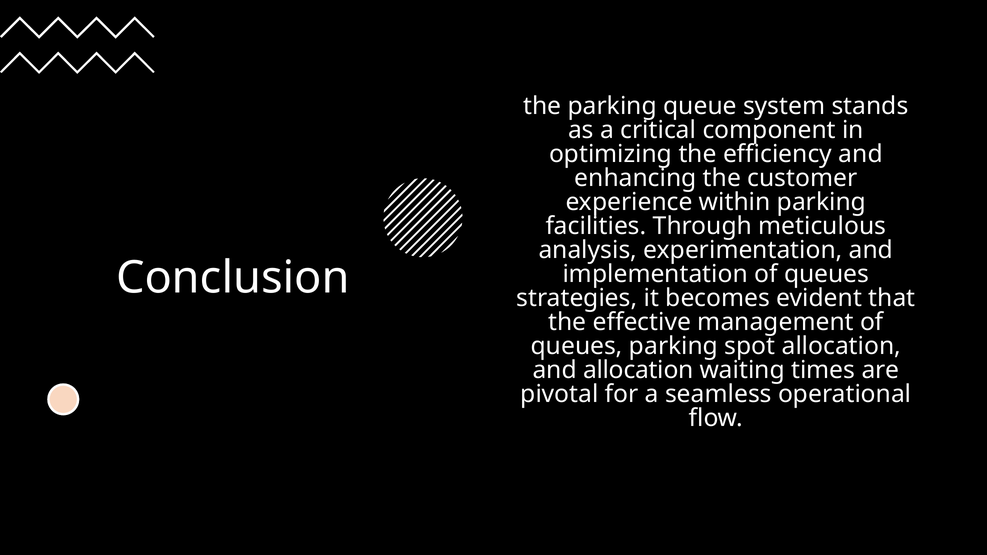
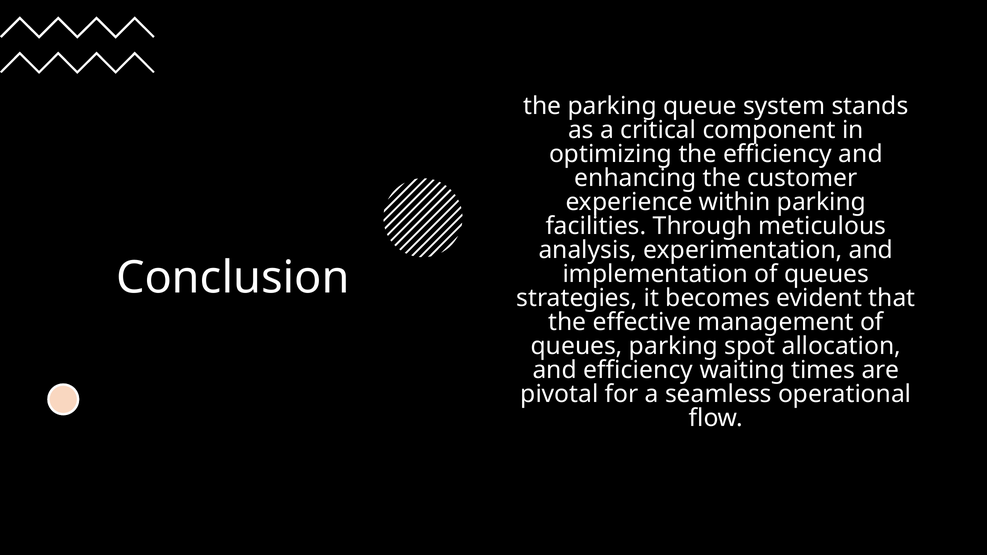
and allocation: allocation -> efficiency
